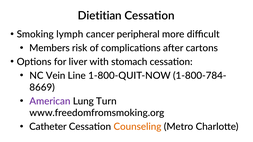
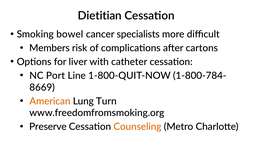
lymph: lymph -> bowel
peripheral: peripheral -> specialists
stomach: stomach -> catheter
Vein: Vein -> Port
American colour: purple -> orange
Catheter: Catheter -> Preserve
